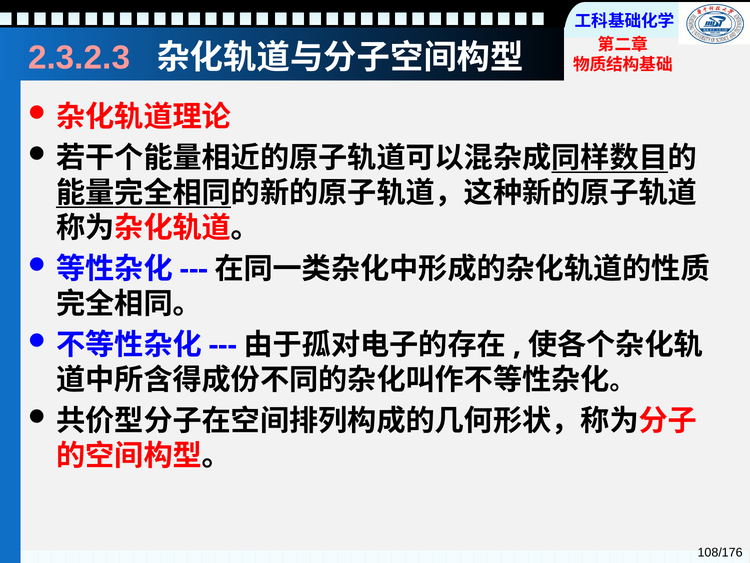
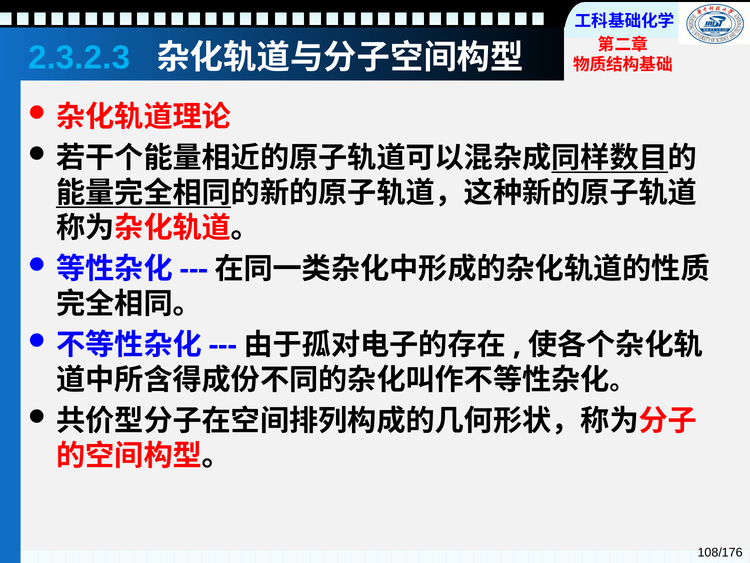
2.3.2.3 colour: pink -> light blue
